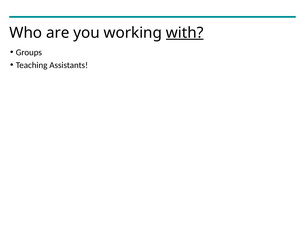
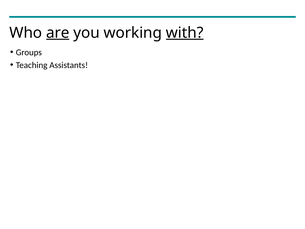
are underline: none -> present
